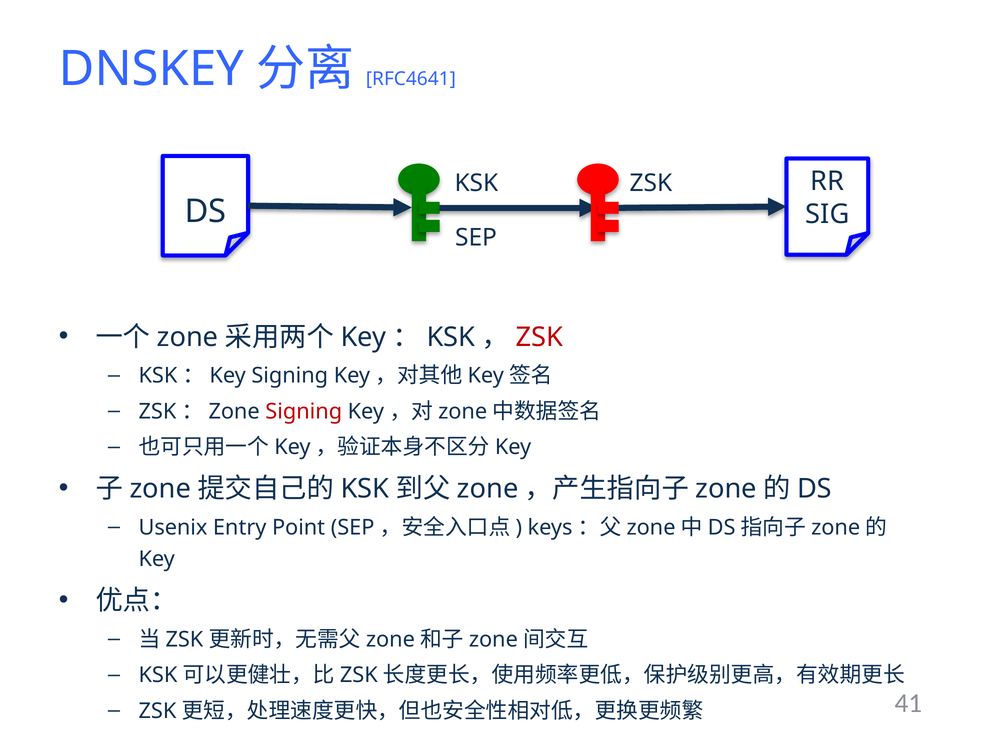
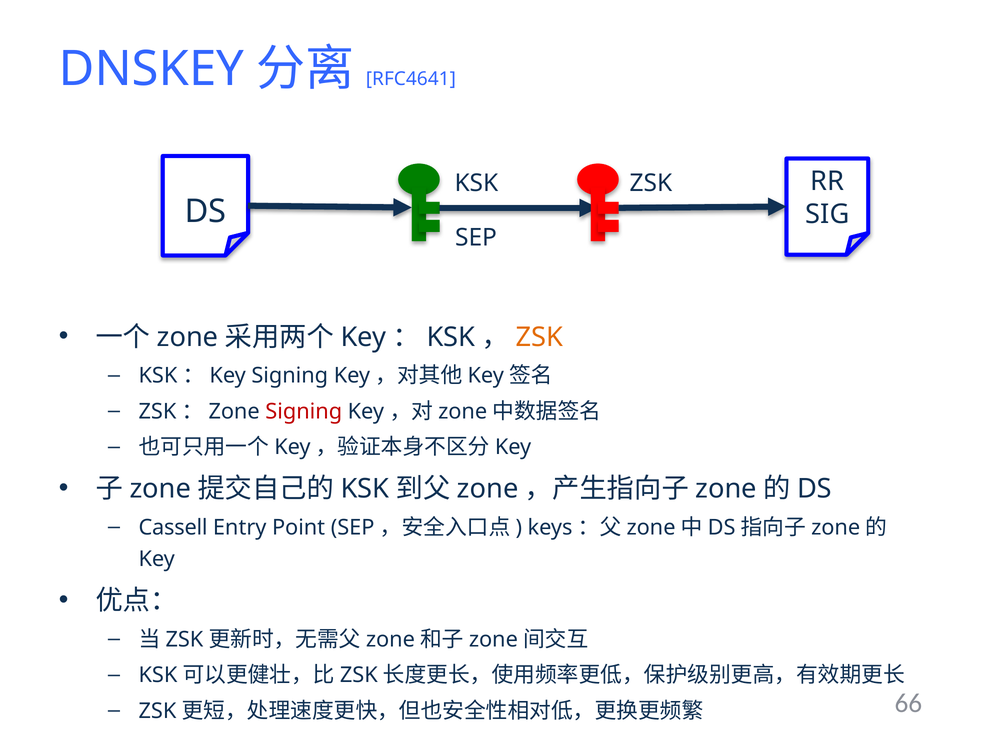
ZSK at (539, 337) colour: red -> orange
Usenix: Usenix -> Cassell
41: 41 -> 66
